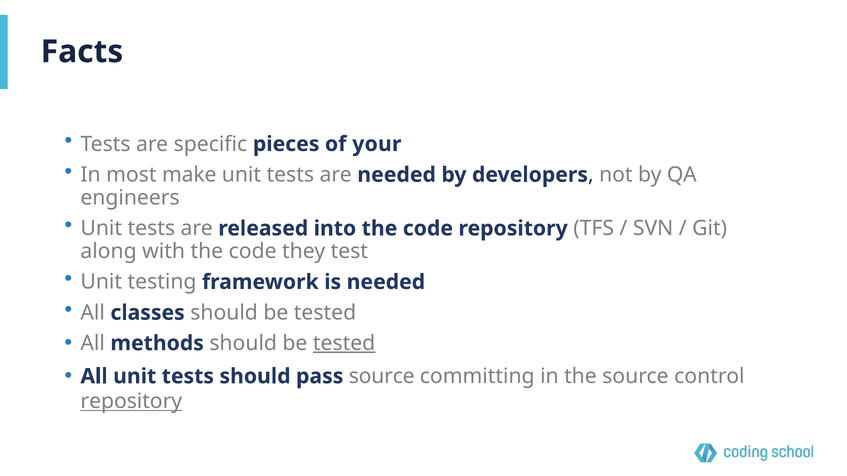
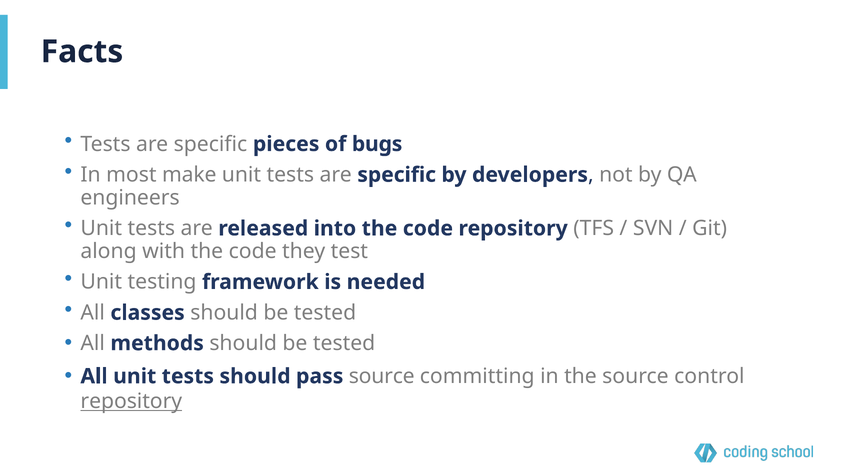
your: your -> bugs
unit tests are needed: needed -> specific
tested at (344, 344) underline: present -> none
